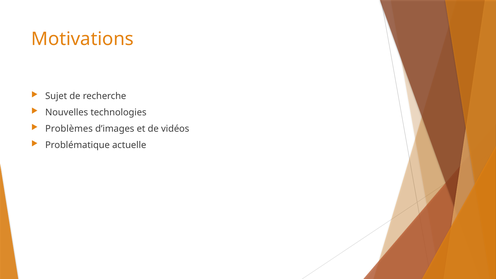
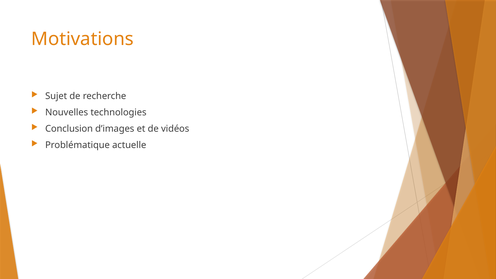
Problèmes: Problèmes -> Conclusion
